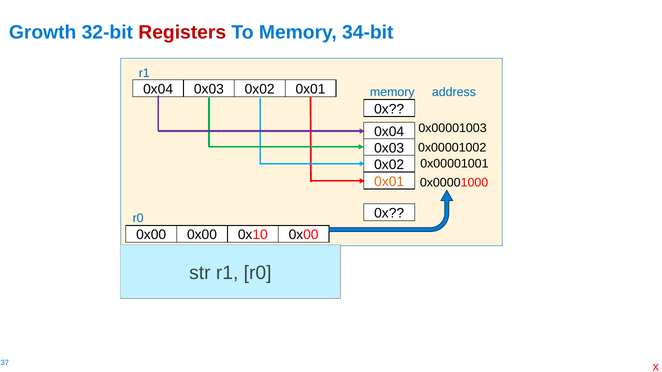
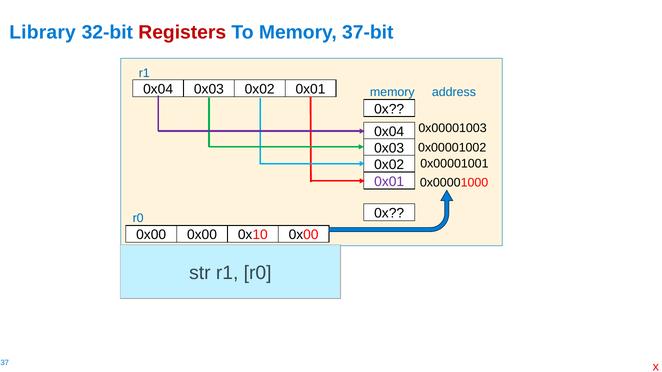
Growth: Growth -> Library
34-bit: 34-bit -> 37-bit
0x01 at (389, 182) colour: orange -> purple
